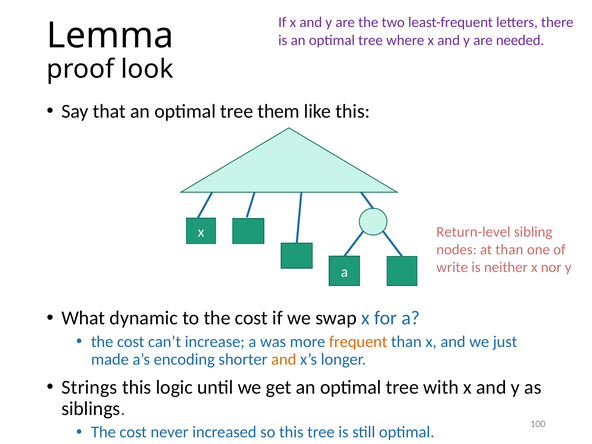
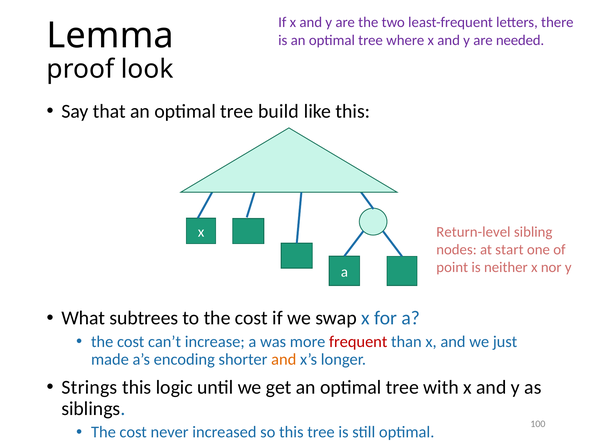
them: them -> build
at than: than -> start
write: write -> point
dynamic: dynamic -> subtrees
frequent colour: orange -> red
